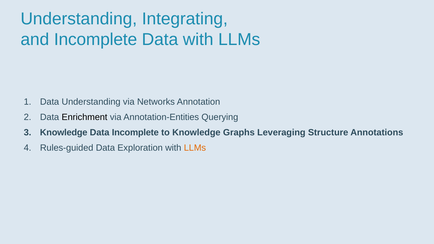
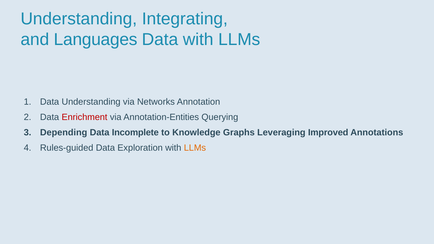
and Incomplete: Incomplete -> Languages
Enrichment colour: black -> red
Knowledge at (64, 133): Knowledge -> Depending
Structure: Structure -> Improved
